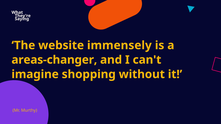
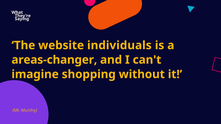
immensely: immensely -> individuals
